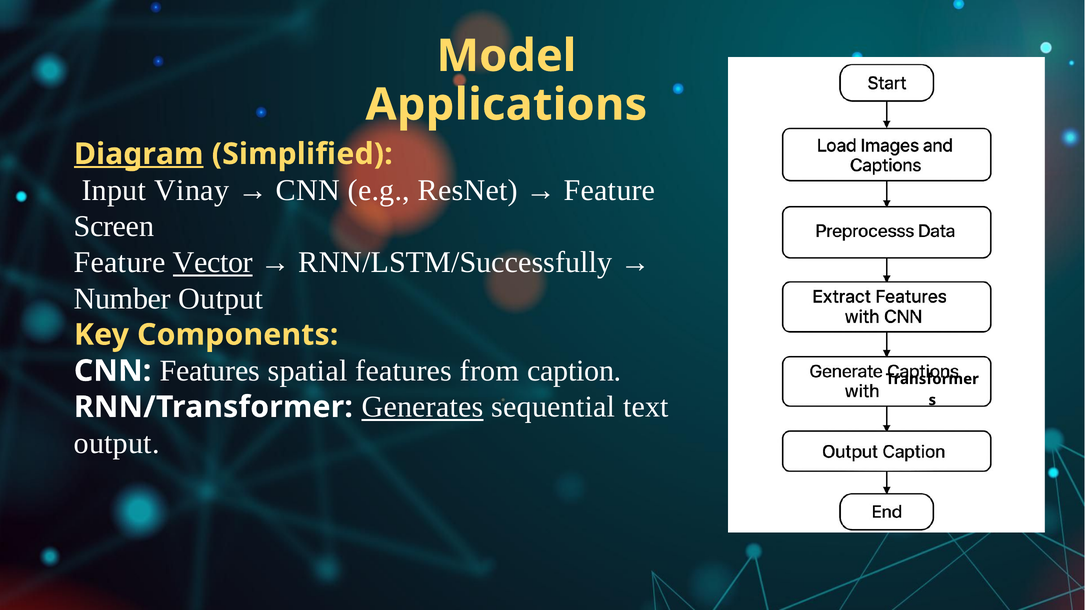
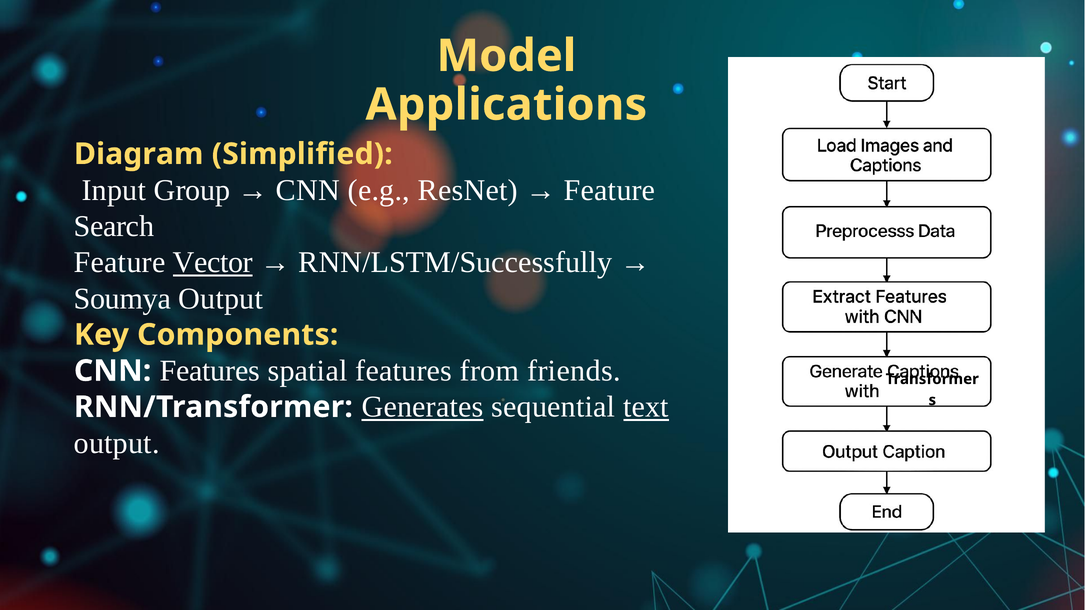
Diagram underline: present -> none
Vinay: Vinay -> Group
Screen: Screen -> Search
Number: Number -> Soumya
caption: caption -> friends
text underline: none -> present
